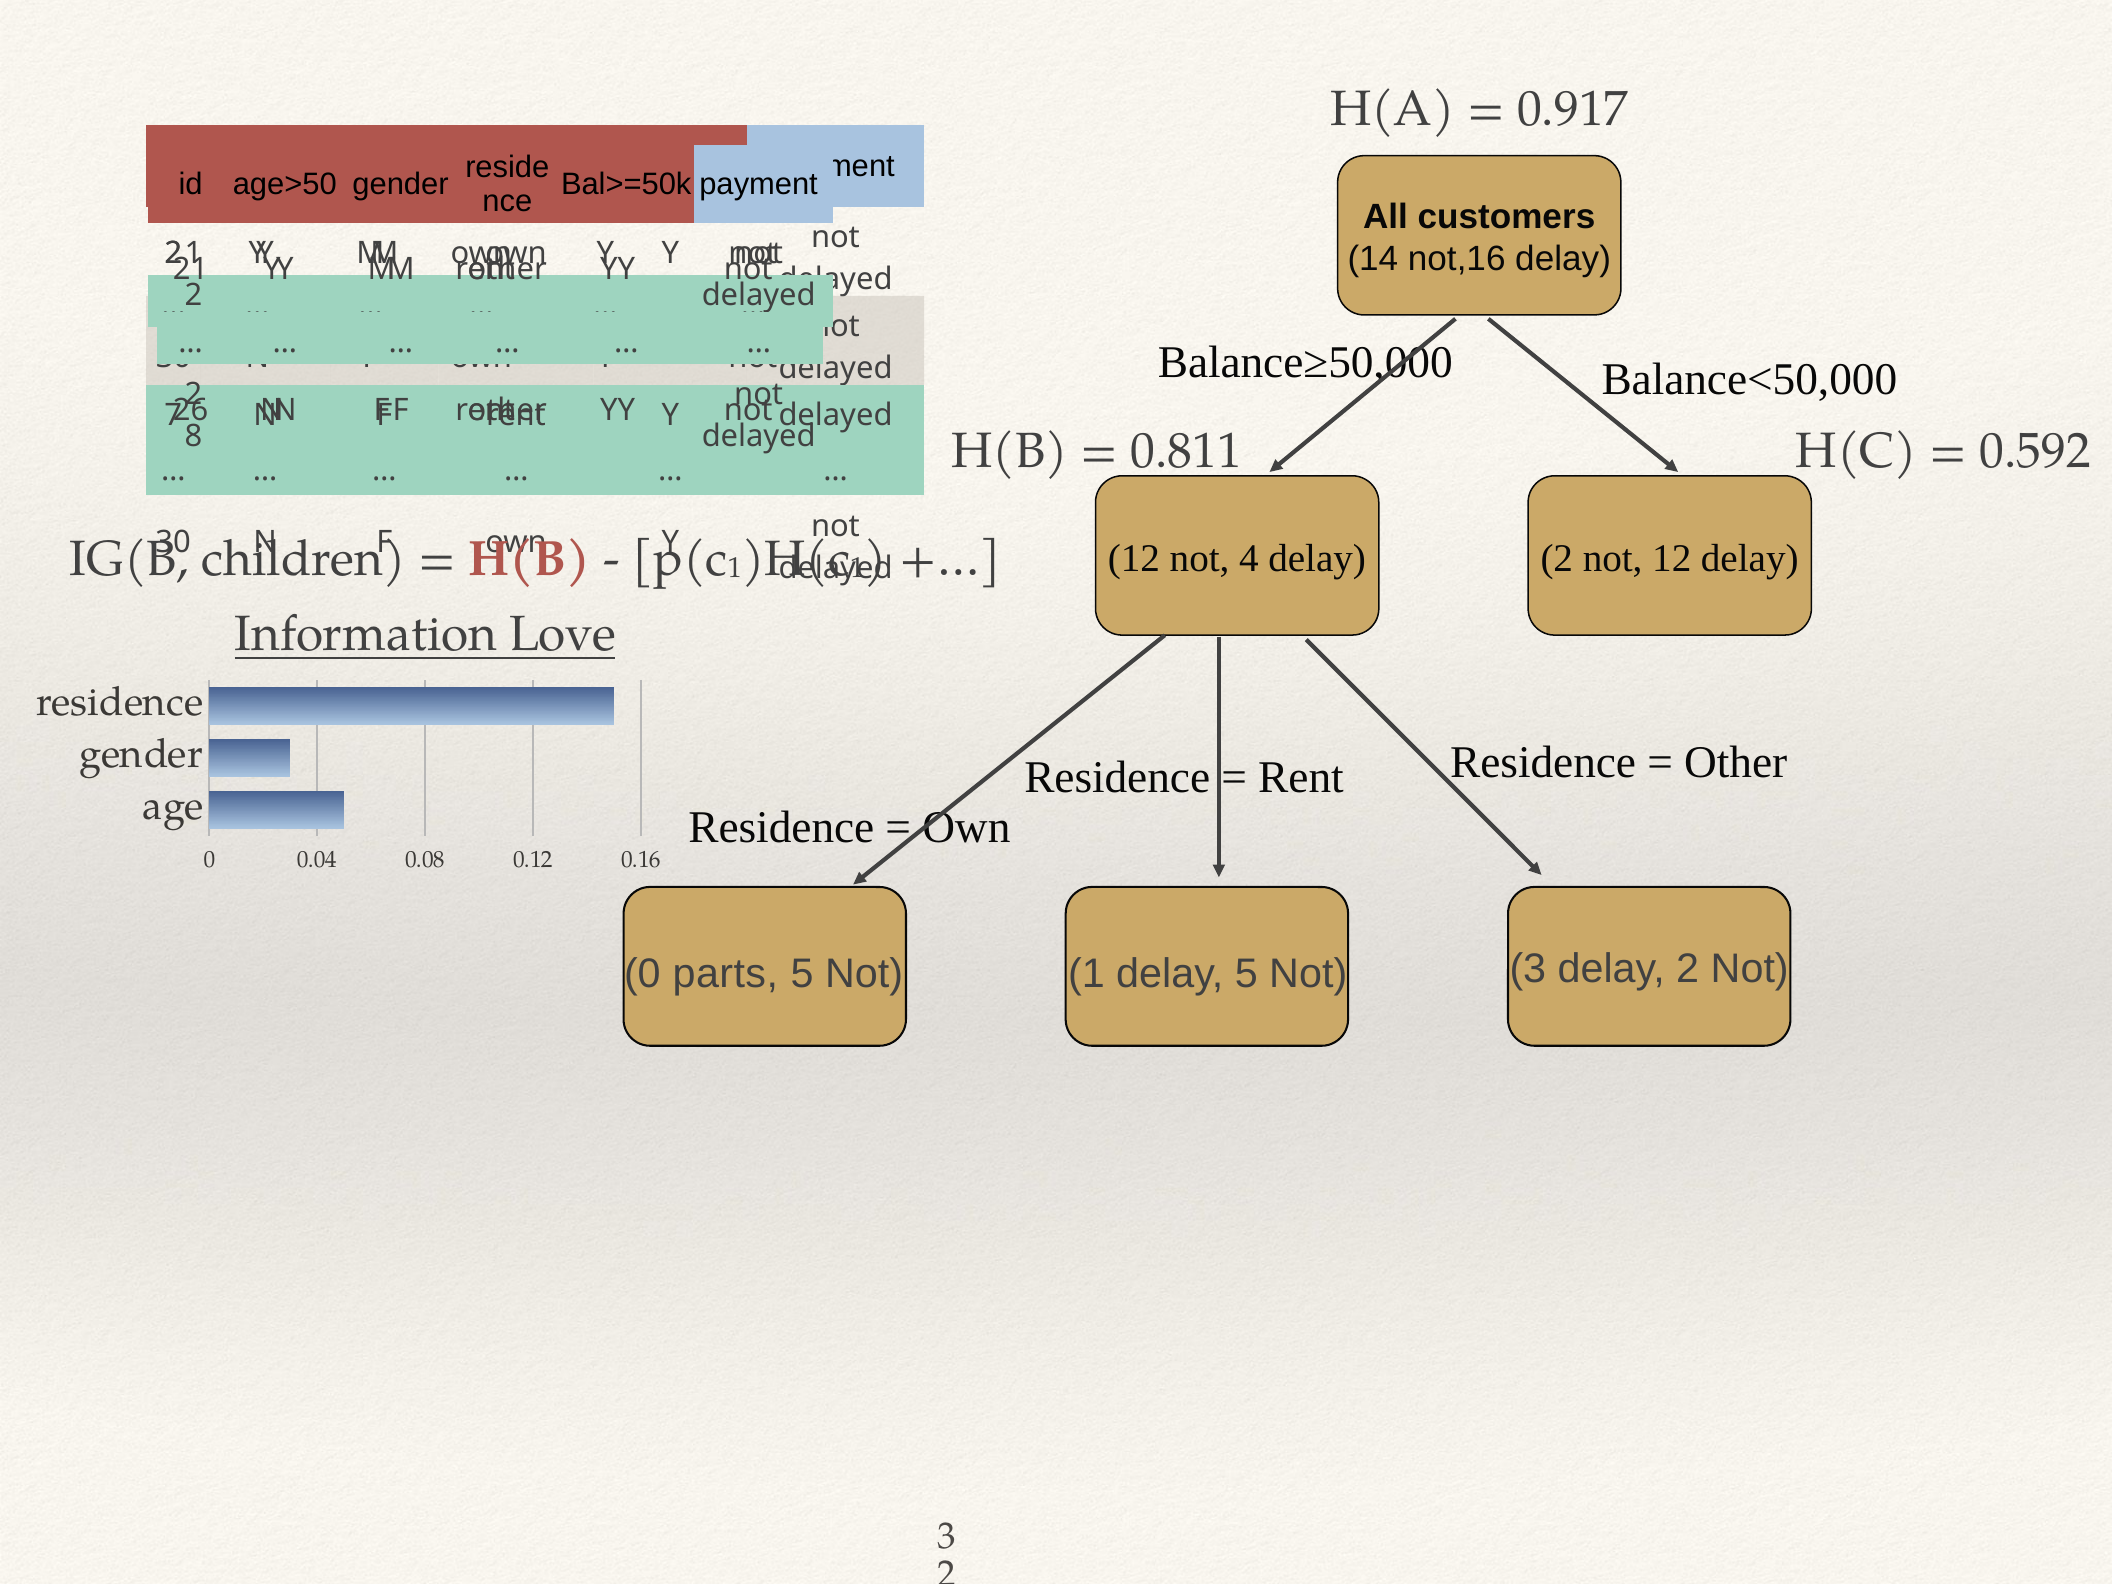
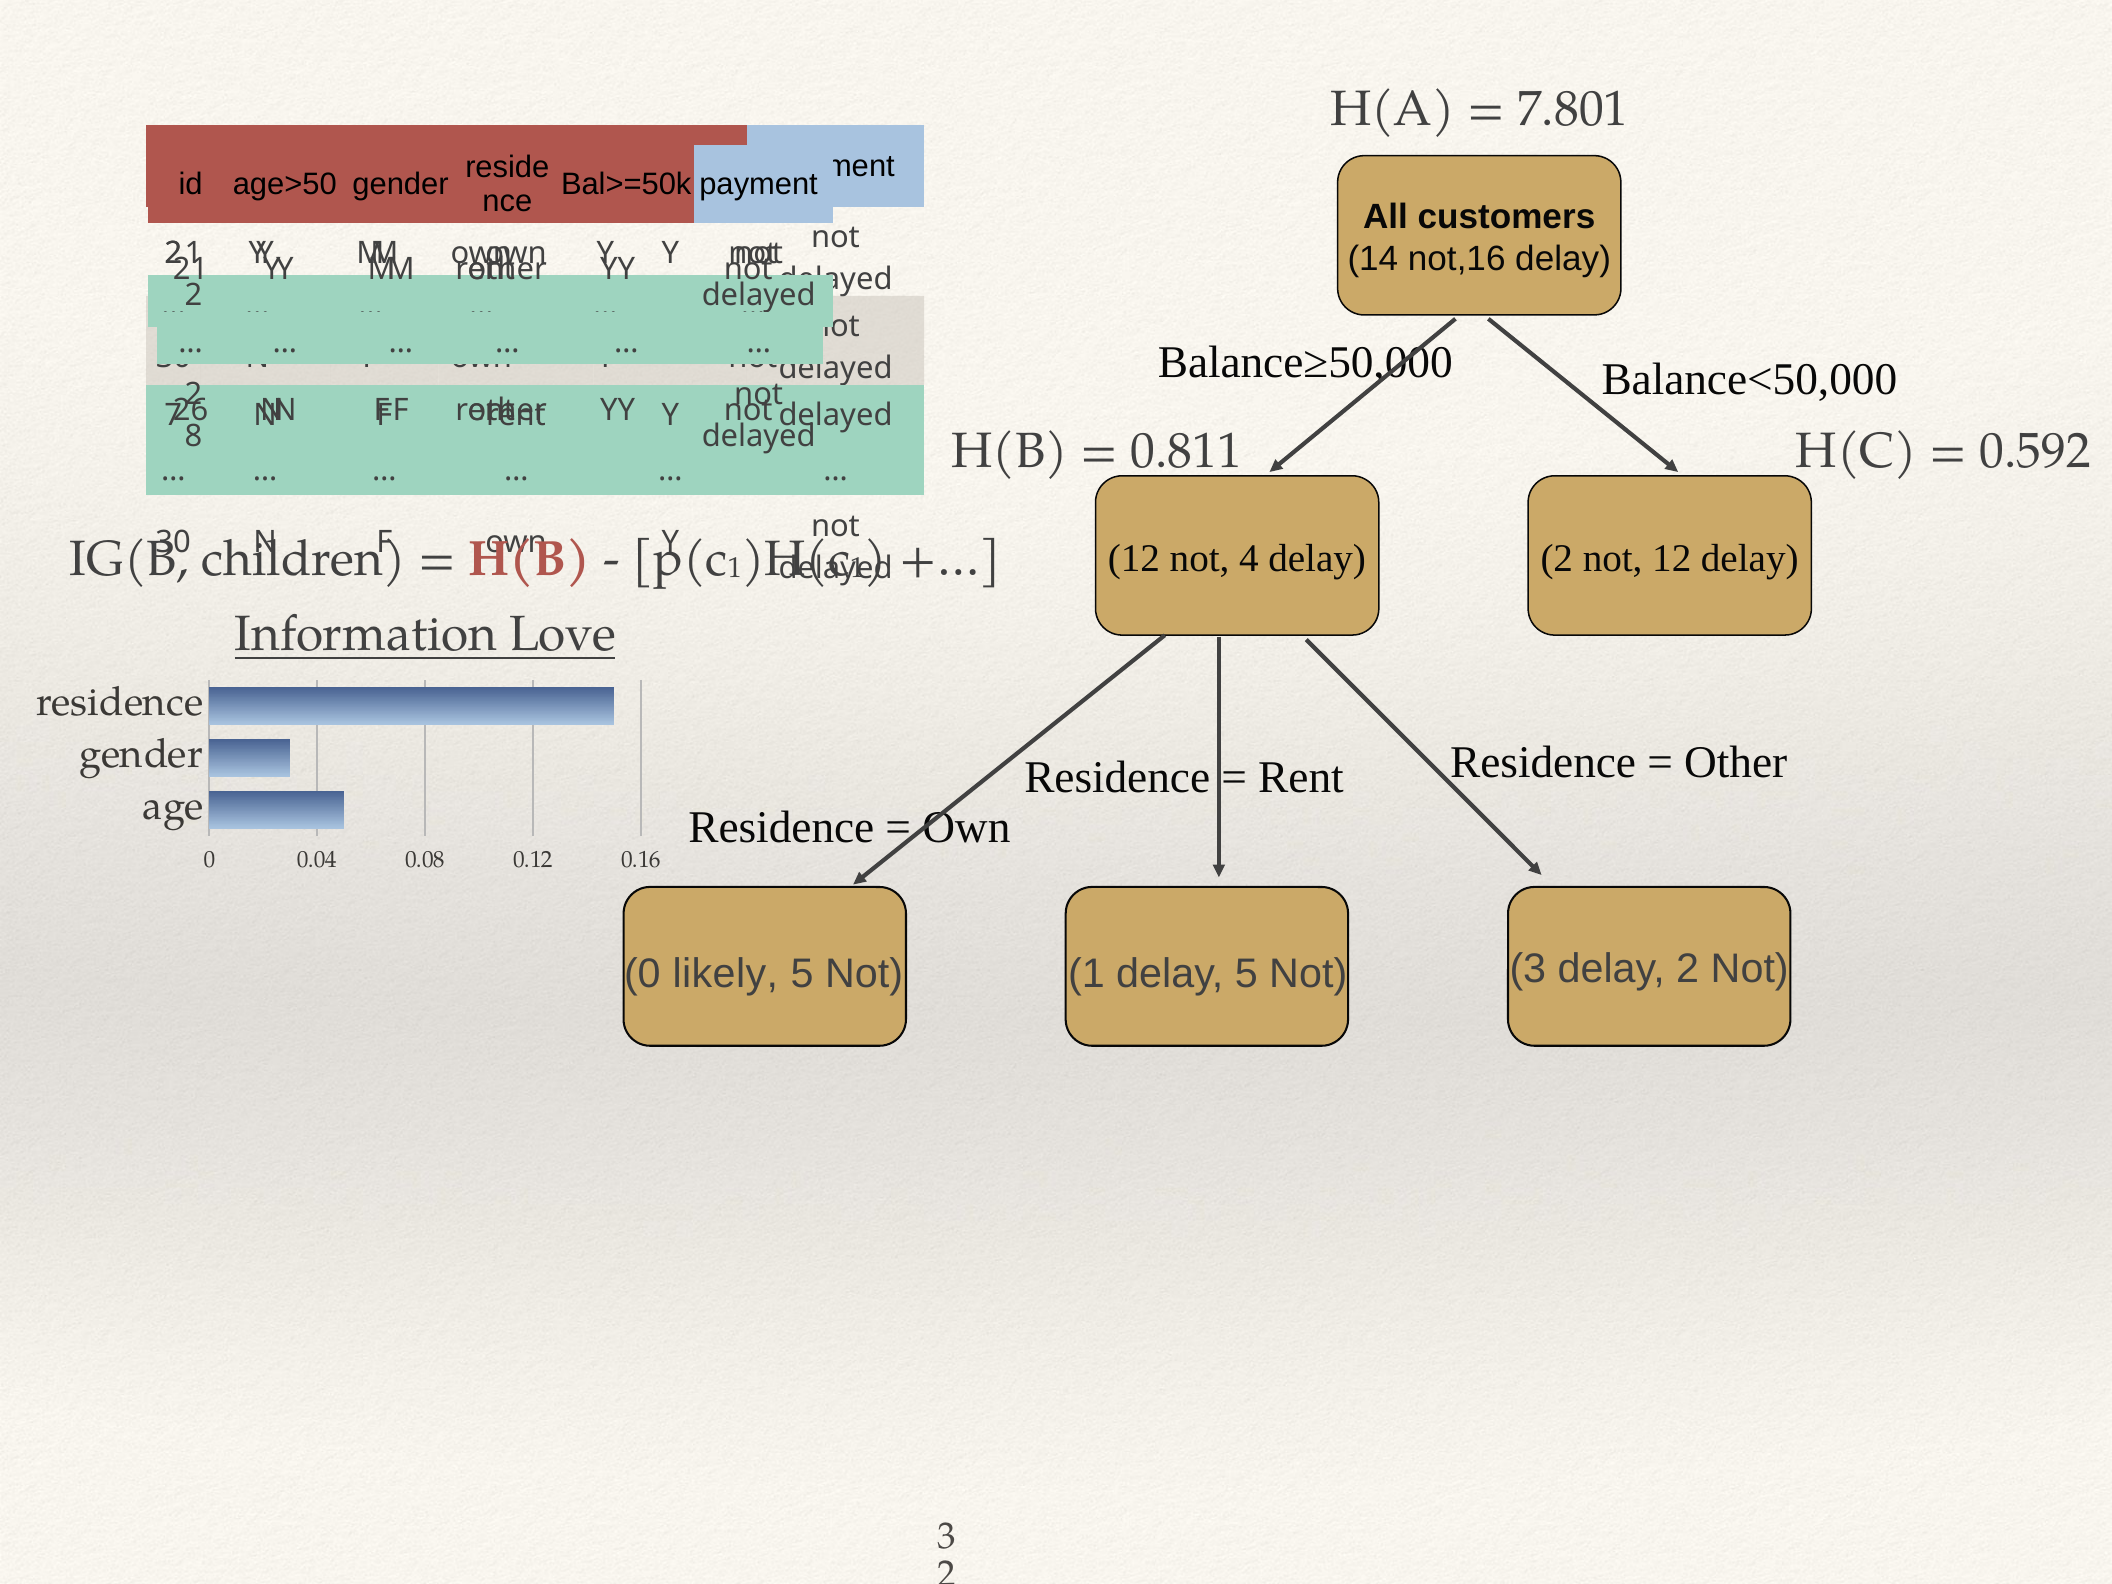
0.917: 0.917 -> 7.801
parts: parts -> likely
